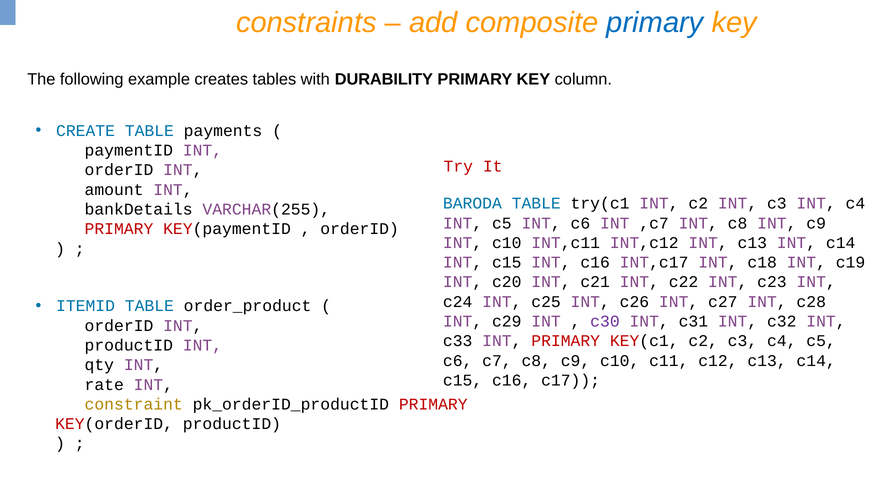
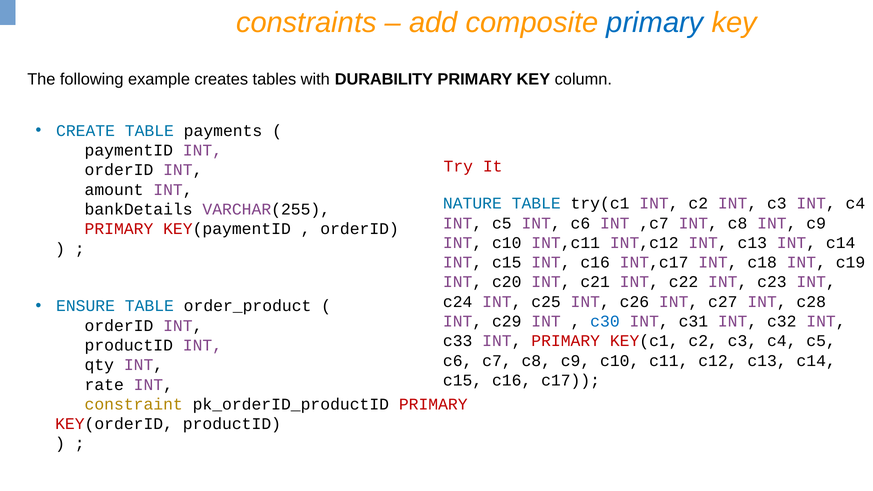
BARODA: BARODA -> NATURE
ITEMID: ITEMID -> ENSURE
c30 colour: purple -> blue
